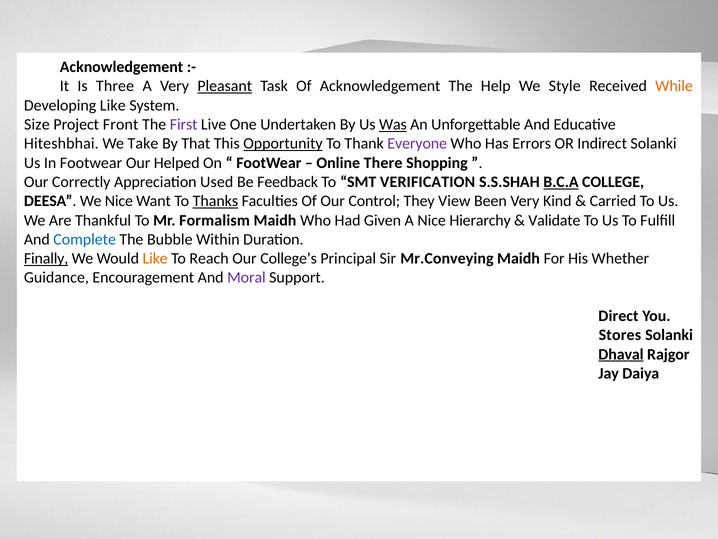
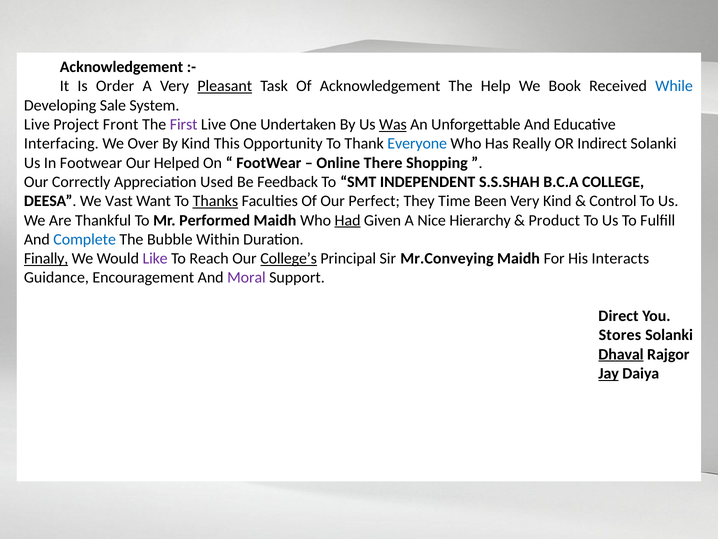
Three: Three -> Order
Style: Style -> Book
While colour: orange -> blue
Developing Like: Like -> Sale
Size at (37, 124): Size -> Live
Hiteshbhai: Hiteshbhai -> Interfacing
Take: Take -> Over
By That: That -> Kind
Opportunity underline: present -> none
Everyone colour: purple -> blue
Errors: Errors -> Really
VERIFICATION: VERIFICATION -> INDEPENDENT
B.C.A underline: present -> none
We Nice: Nice -> Vast
Control: Control -> Perfect
View: View -> Time
Carried: Carried -> Control
Formalism: Formalism -> Performed
Had underline: none -> present
Validate: Validate -> Product
Like at (155, 258) colour: orange -> purple
College’s underline: none -> present
Whether: Whether -> Interacts
Jay underline: none -> present
